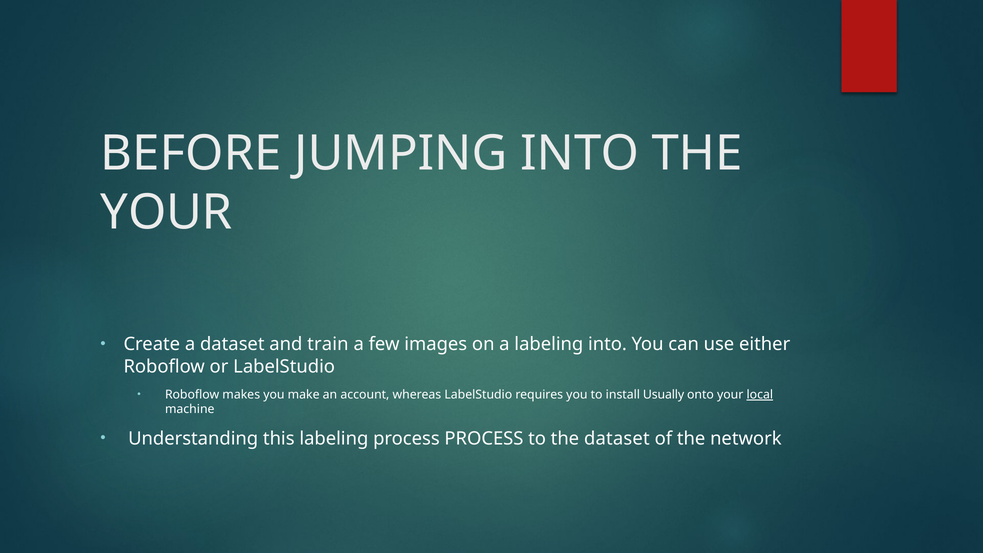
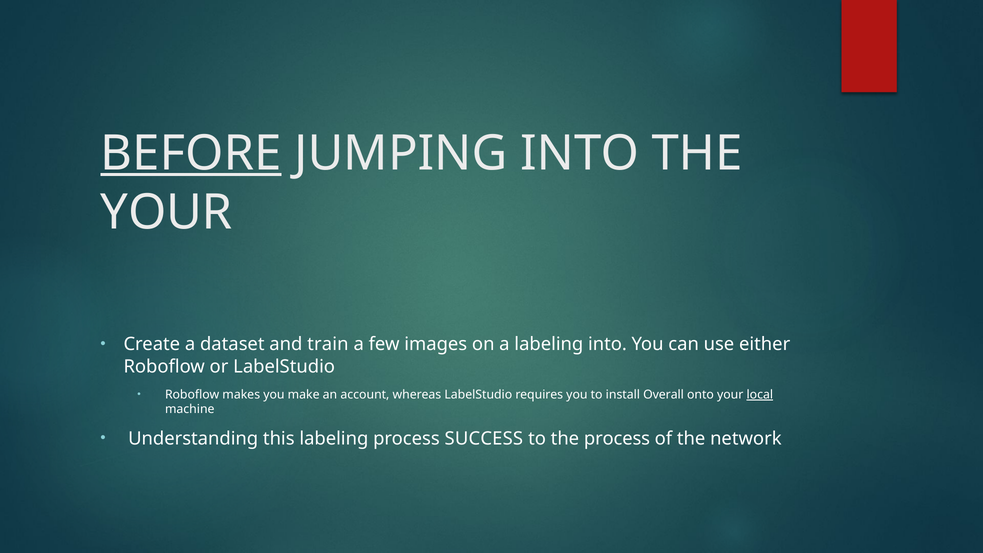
BEFORE underline: none -> present
Usually: Usually -> Overall
process PROCESS: PROCESS -> SUCCESS
the dataset: dataset -> process
